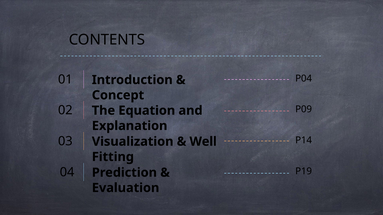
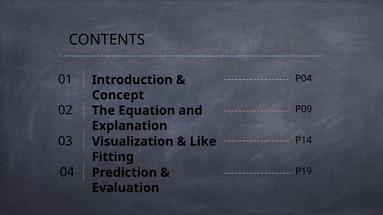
Well: Well -> Like
